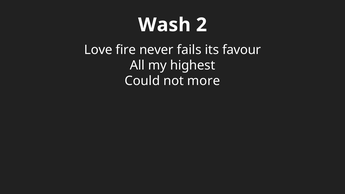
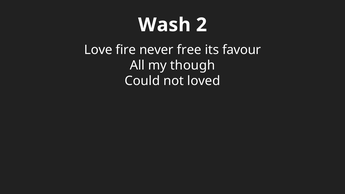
fails: fails -> free
highest: highest -> though
more: more -> loved
